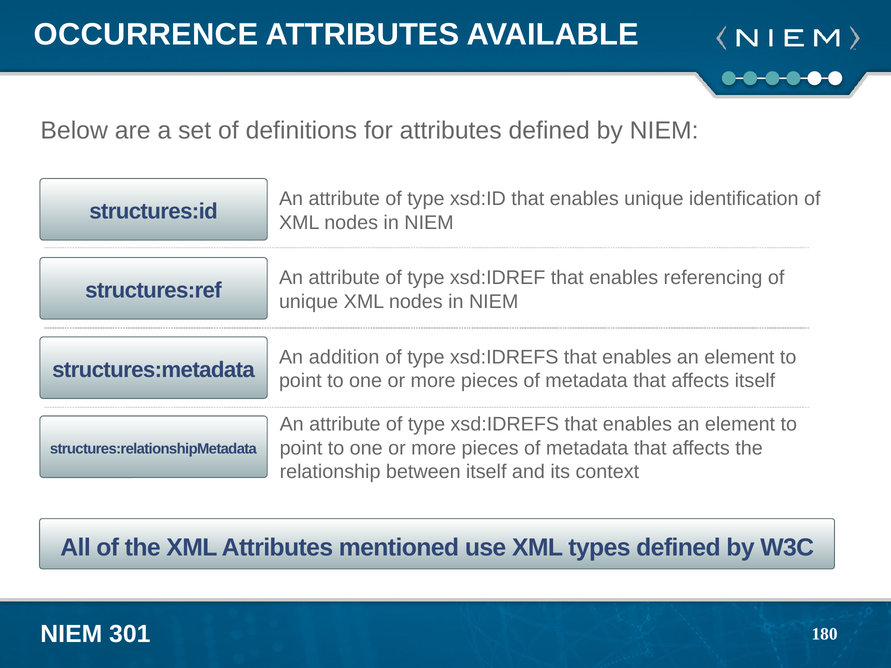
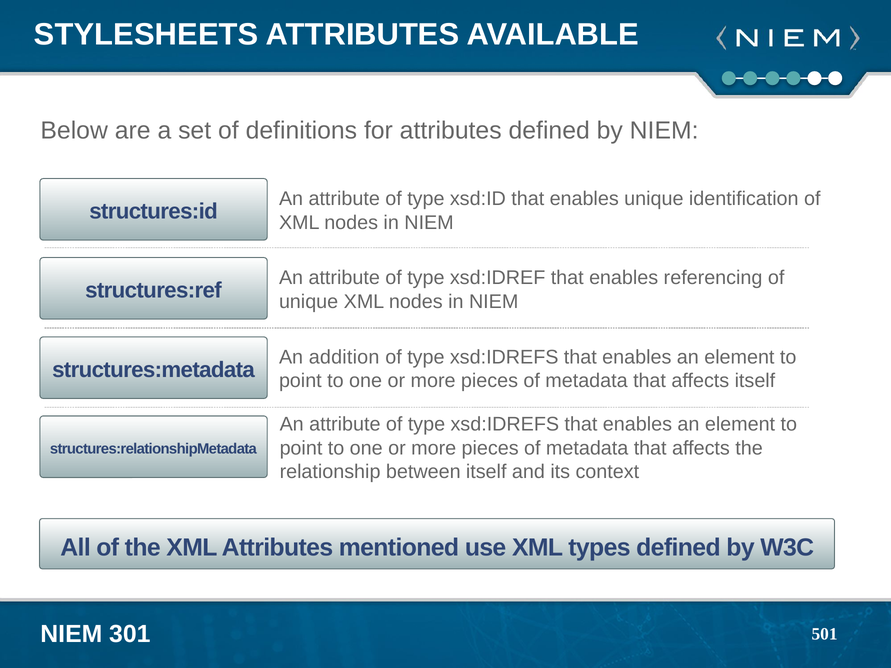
OCCURRENCE: OCCURRENCE -> STYLESHEETS
180: 180 -> 501
